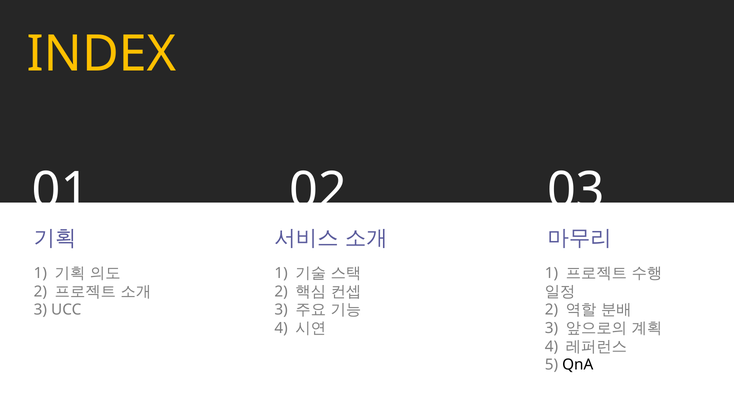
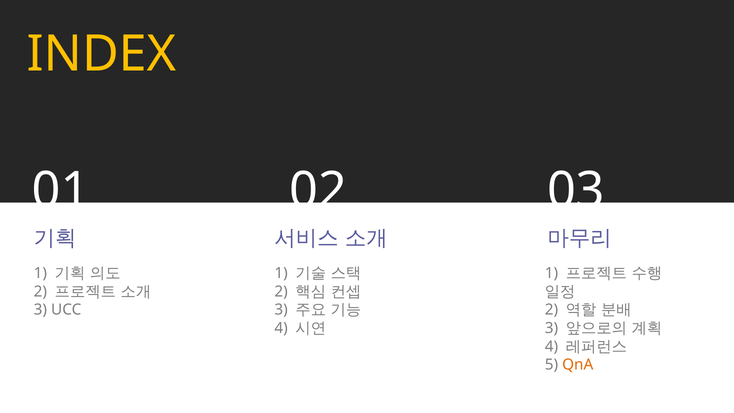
QnA colour: black -> orange
